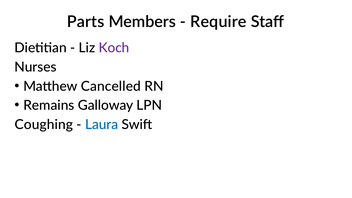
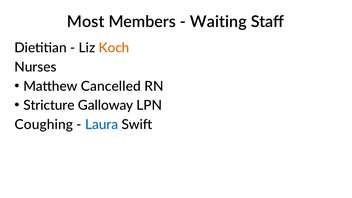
Parts: Parts -> Most
Require: Require -> Waiting
Koch colour: purple -> orange
Remains: Remains -> Stricture
